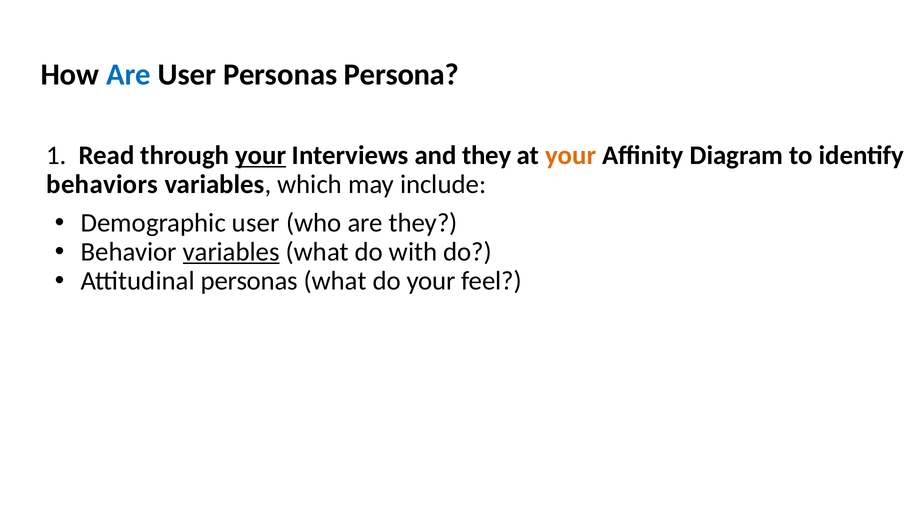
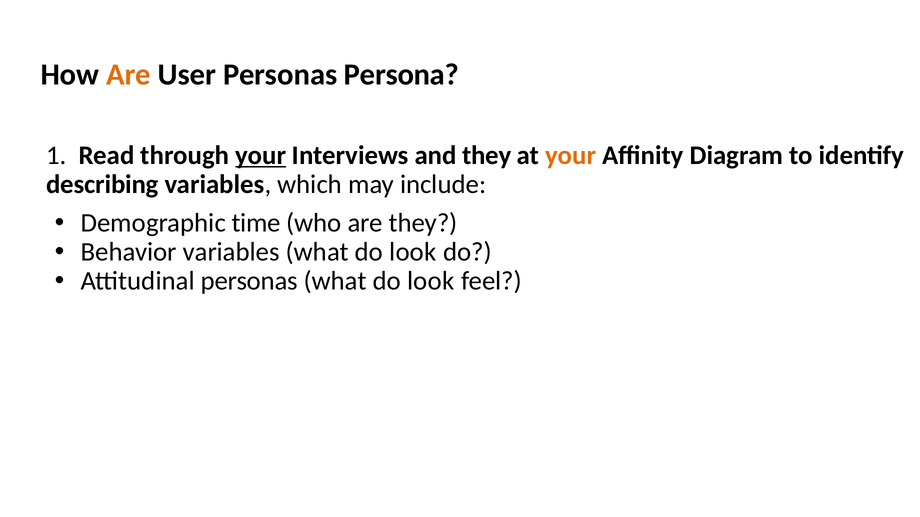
Are at (128, 75) colour: blue -> orange
behaviors: behaviors -> describing
Demographic user: user -> time
variables at (231, 252) underline: present -> none
with at (413, 252): with -> look
your at (431, 281): your -> look
